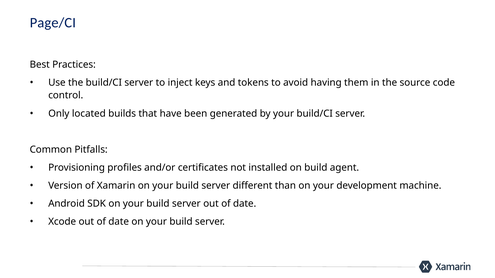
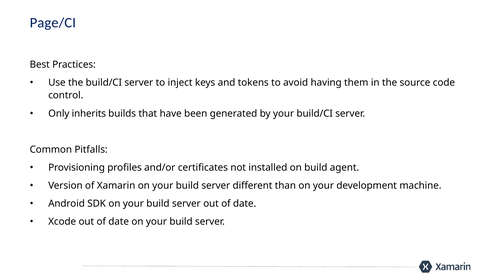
located: located -> inherits
